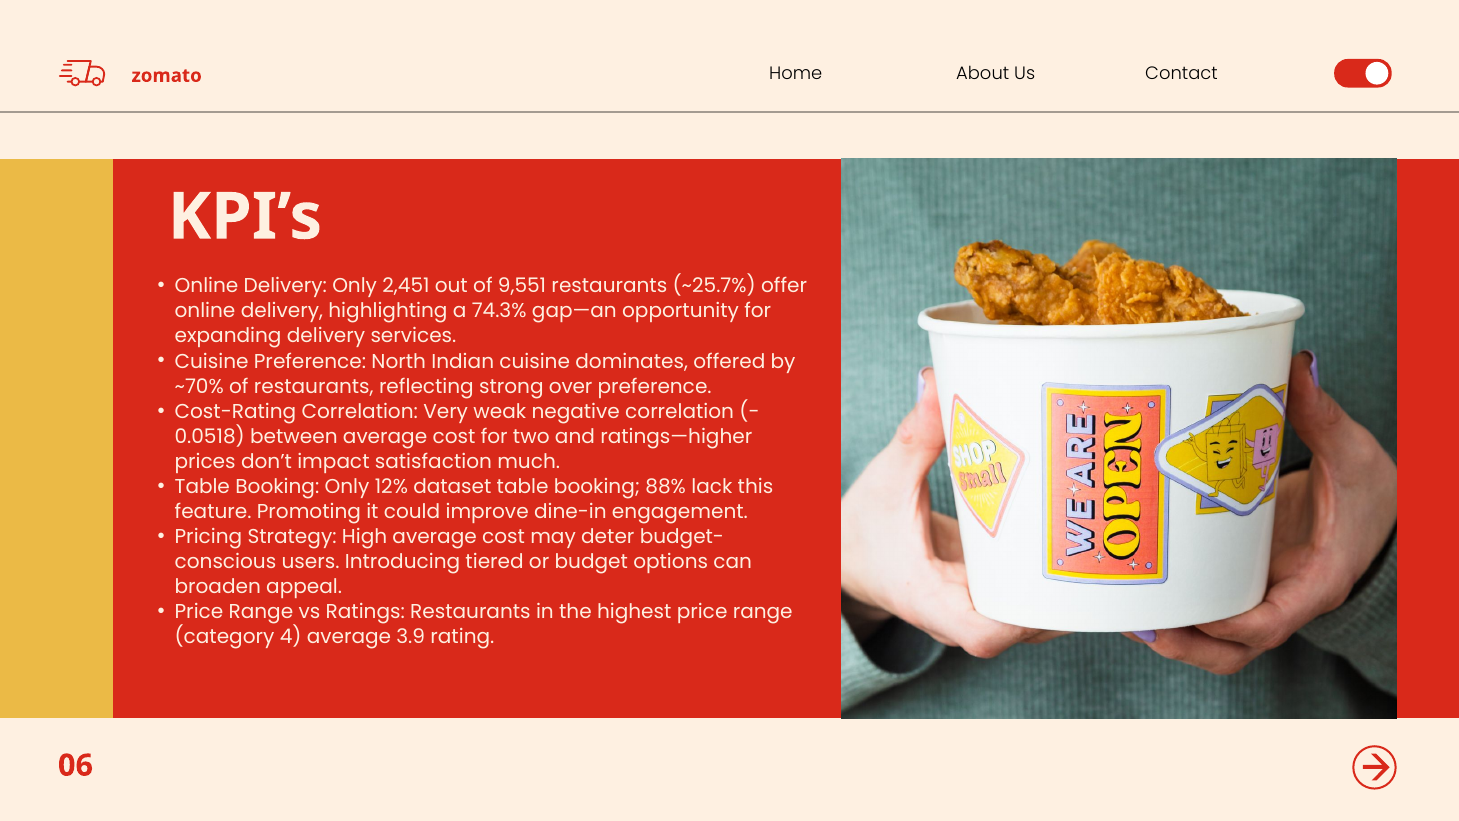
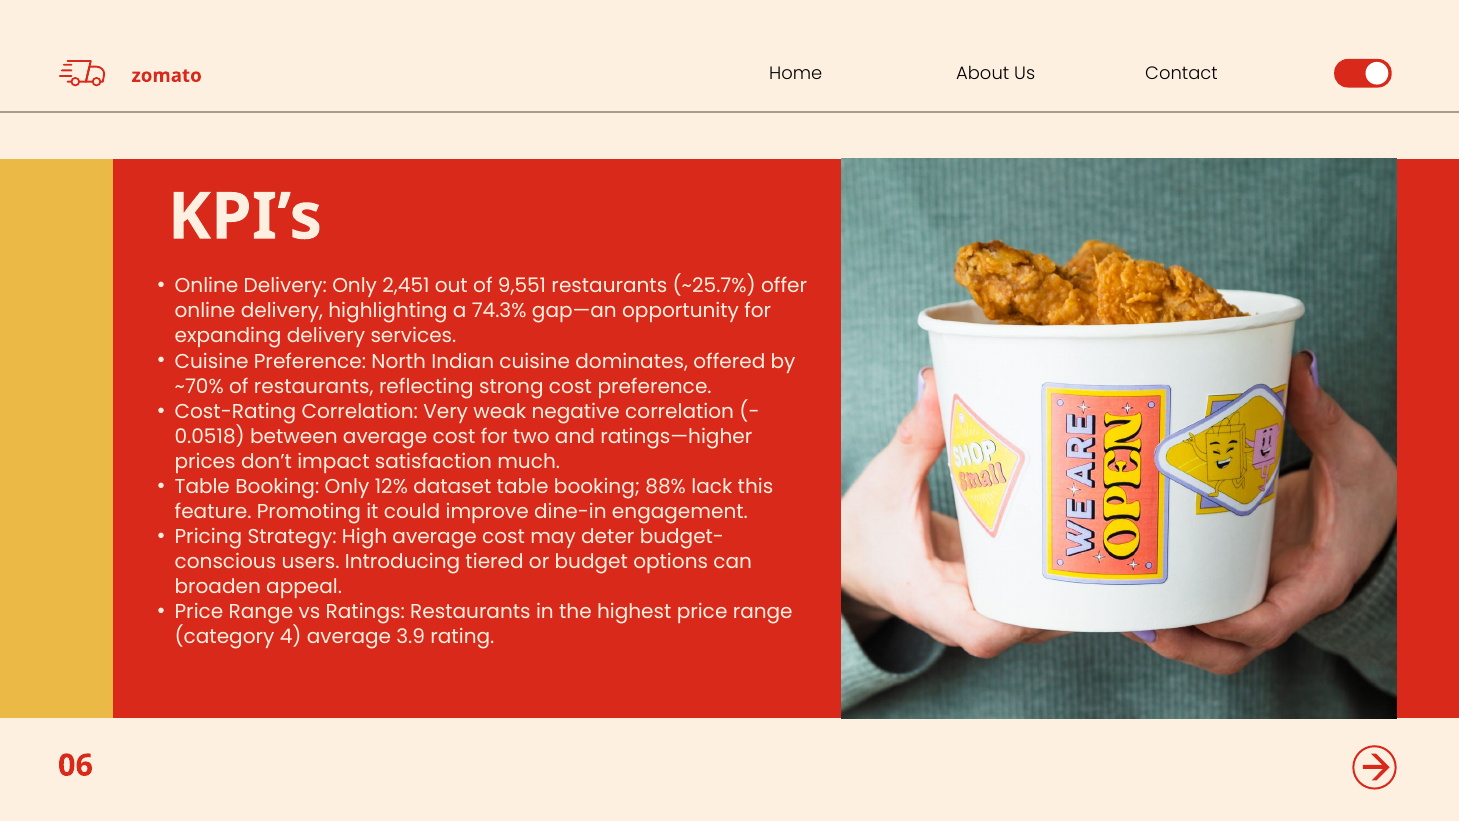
strong over: over -> cost
